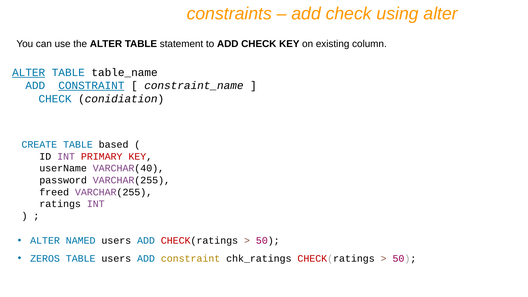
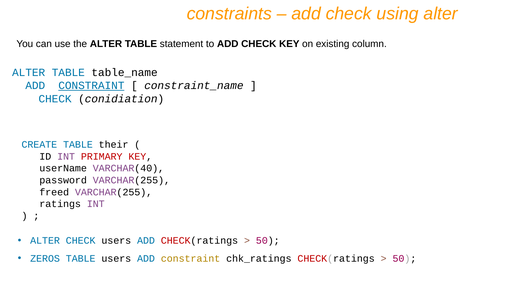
ALTER at (29, 72) underline: present -> none
based: based -> their
ALTER NAMED: NAMED -> CHECK
